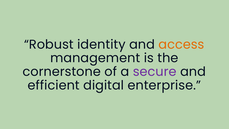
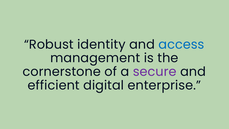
access colour: orange -> blue
